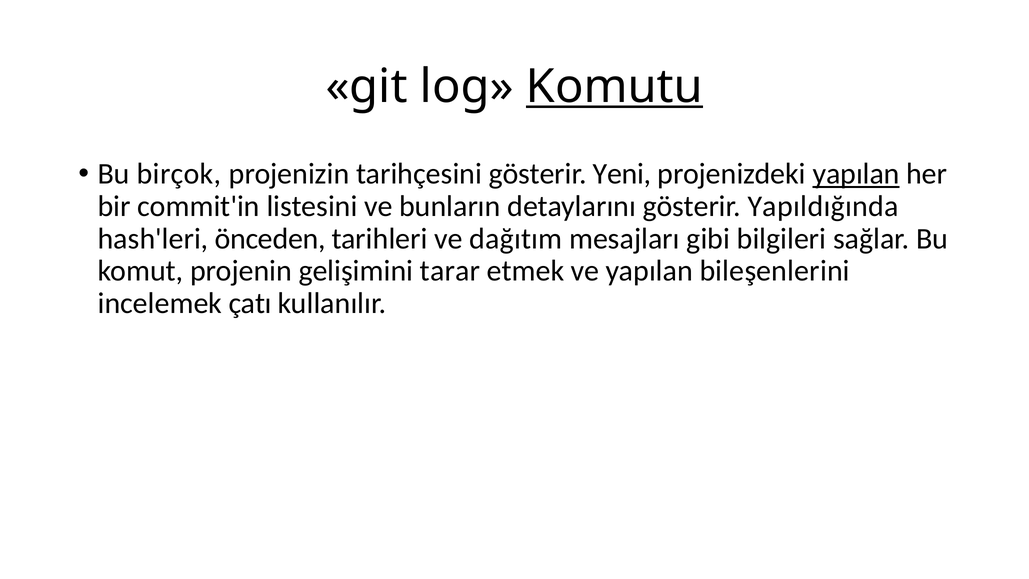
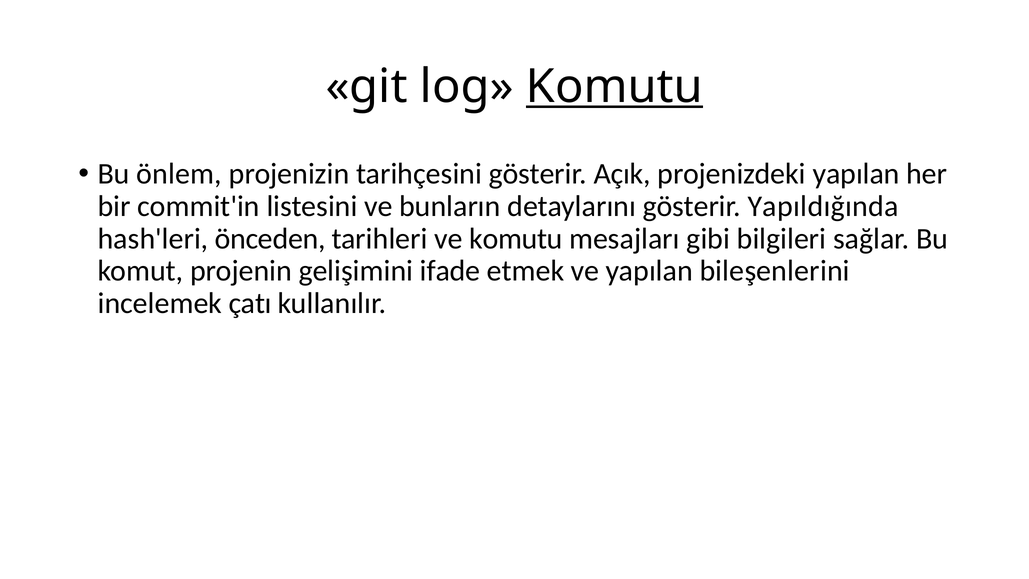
birçok: birçok -> önlem
Yeni: Yeni -> Açık
yapılan at (856, 174) underline: present -> none
ve dağıtım: dağıtım -> komutu
tarar: tarar -> ifade
